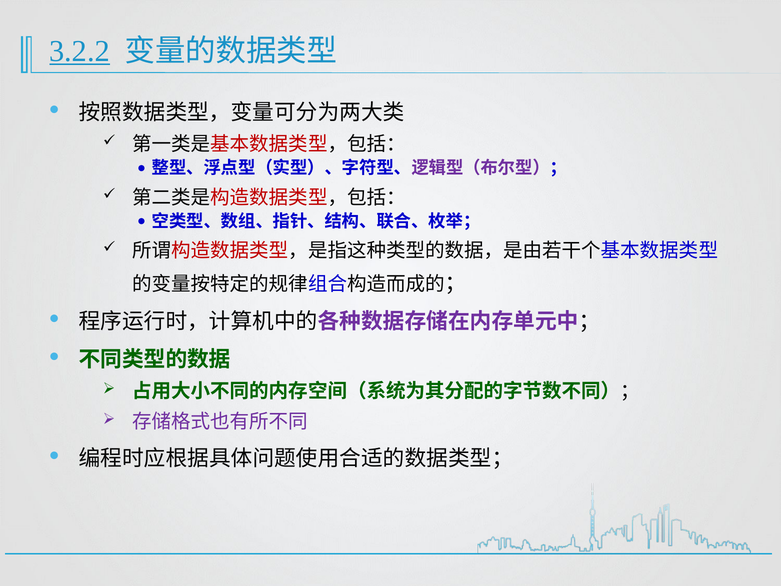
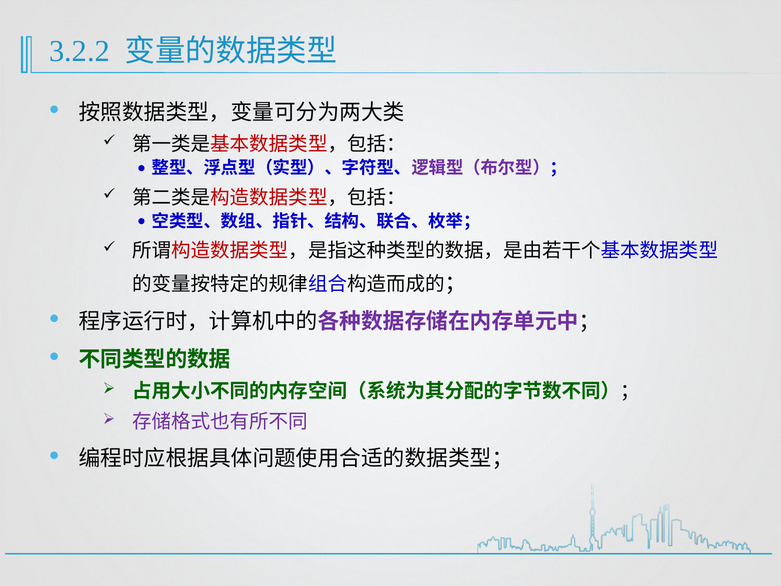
3.2.2 underline: present -> none
